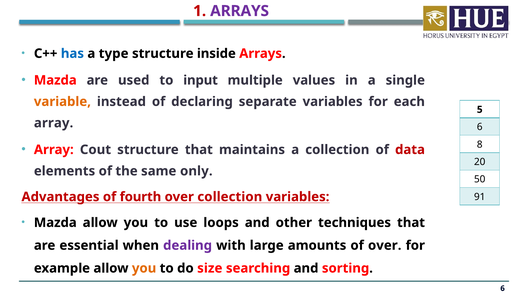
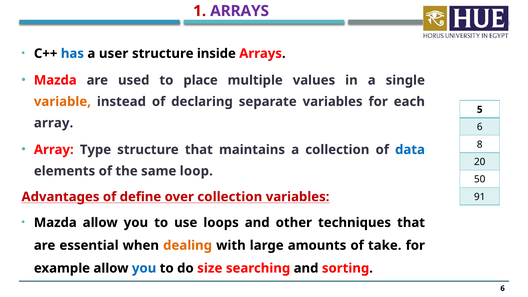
type: type -> user
input: input -> place
Cout: Cout -> Type
data colour: red -> blue
only: only -> loop
fourth: fourth -> define
dealing colour: purple -> orange
of over: over -> take
you at (144, 268) colour: orange -> blue
